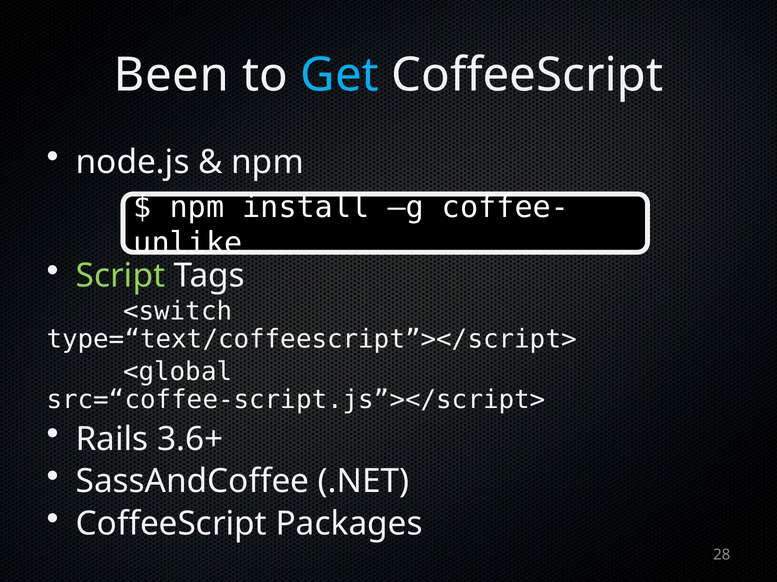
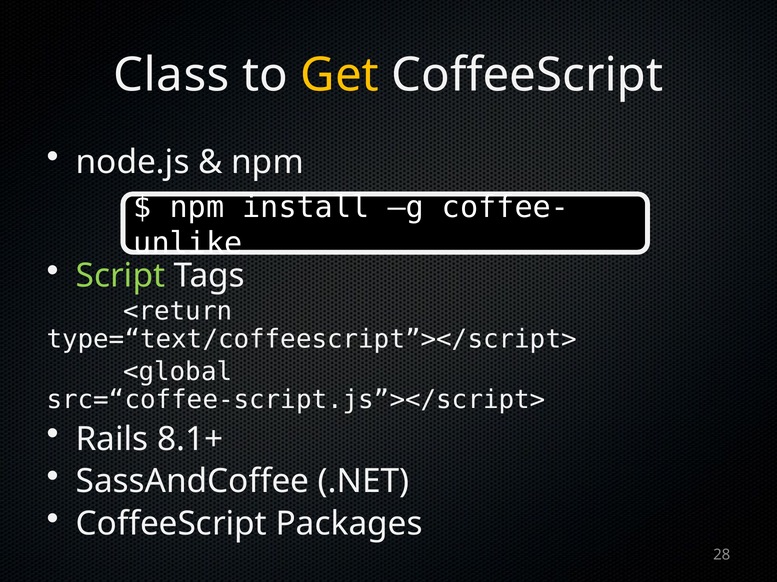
Been: Been -> Class
Get colour: light blue -> yellow
<switch: <switch -> <return
3.6+: 3.6+ -> 8.1+
